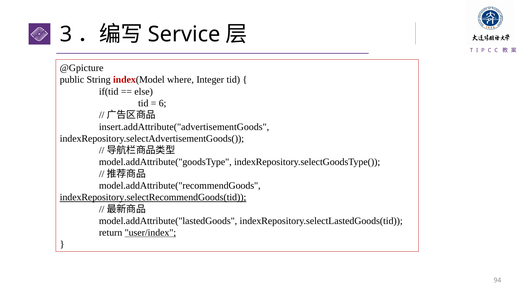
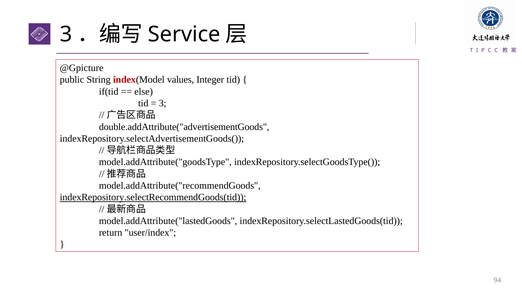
where: where -> values
6 at (163, 103): 6 -> 3
insert.addAttribute("advertisementGoods: insert.addAttribute("advertisementGoods -> double.addAttribute("advertisementGoods
user/index underline: present -> none
